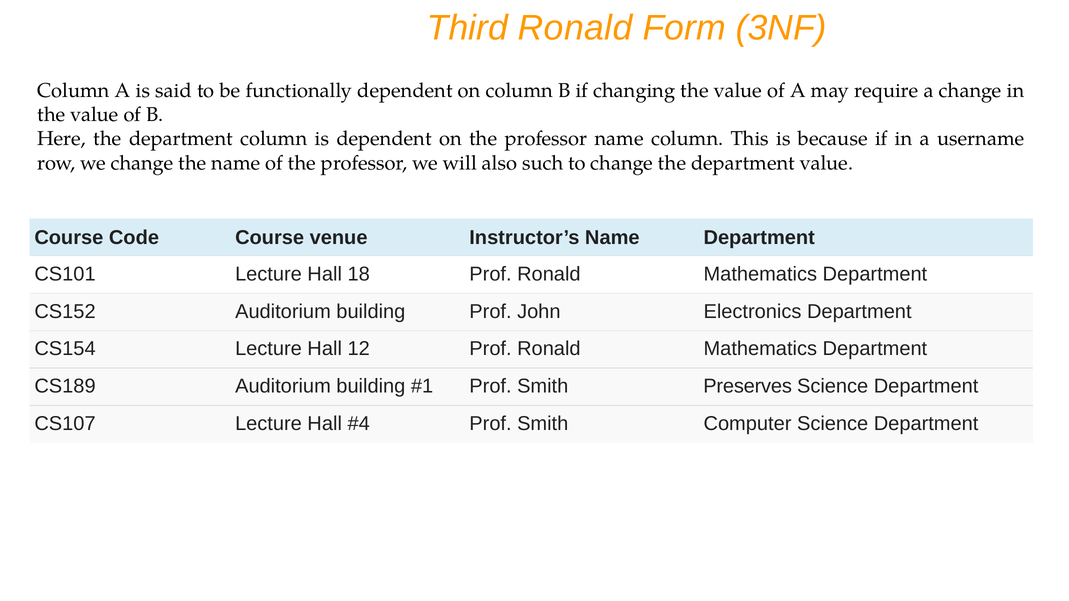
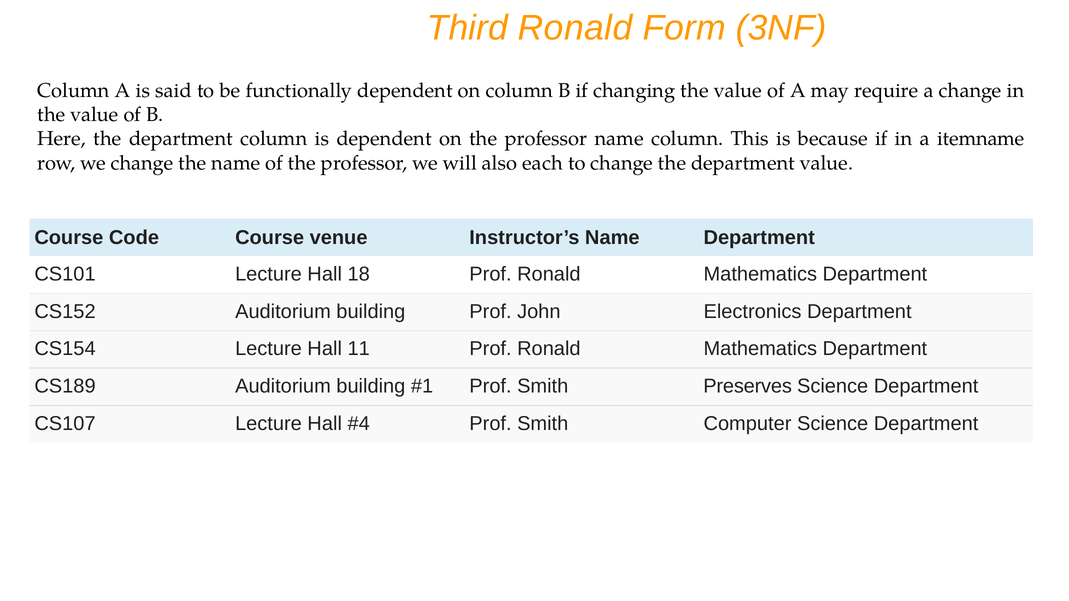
username: username -> itemname
such: such -> each
12: 12 -> 11
